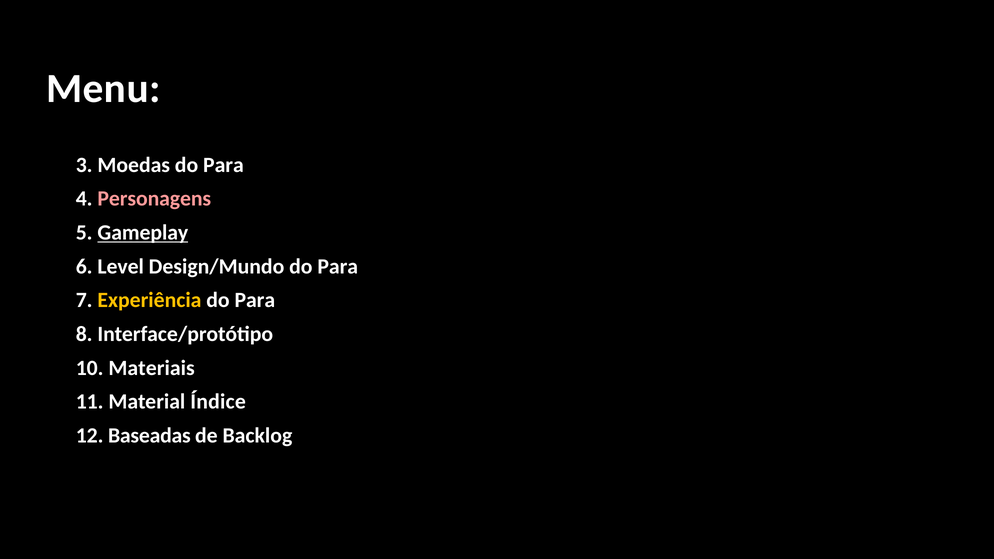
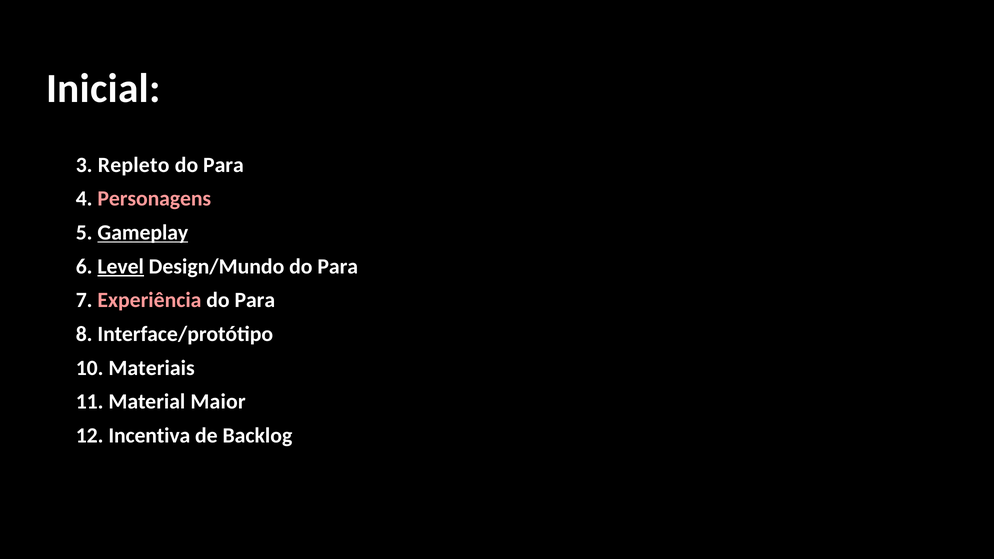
Menu: Menu -> Inicial
Moedas: Moedas -> Repleto
Level underline: none -> present
Experiência colour: yellow -> pink
Índice: Índice -> Maior
Baseadas: Baseadas -> Incentiva
